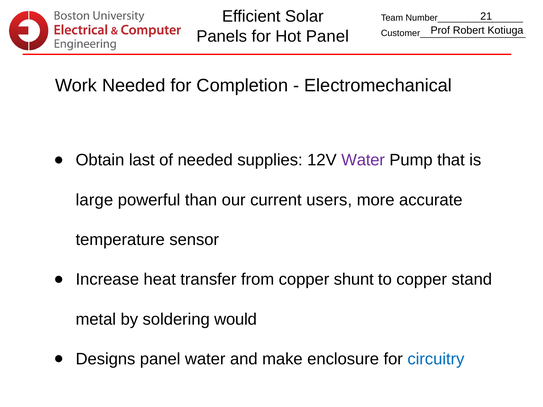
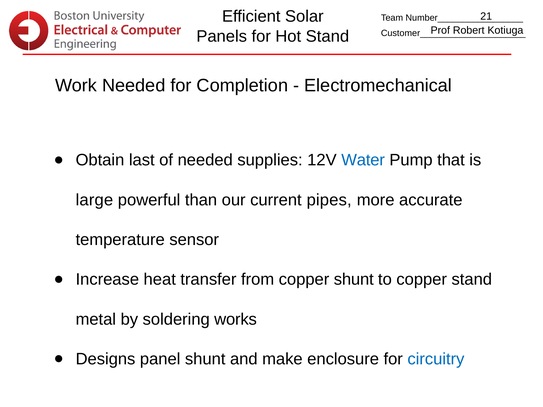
Panel at (327, 36): Panel -> Stand
Water at (363, 160) colour: purple -> blue
users: users -> pipes
would: would -> works
panel water: water -> shunt
